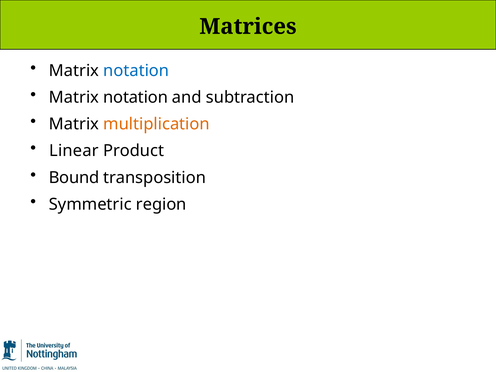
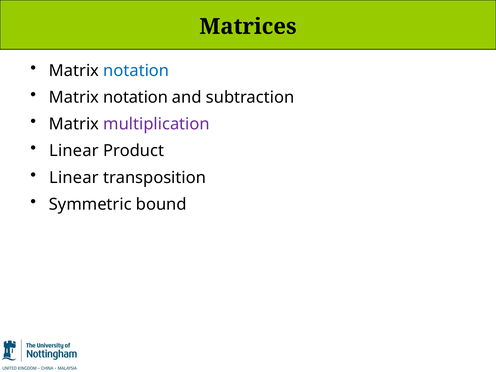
multiplication colour: orange -> purple
Bound at (74, 178): Bound -> Linear
region: region -> bound
